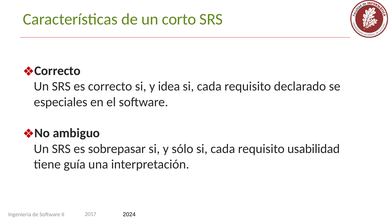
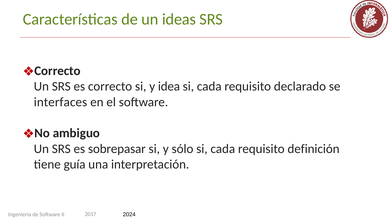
corto: corto -> ideas
especiales: especiales -> interfaces
usabilidad: usabilidad -> definición
